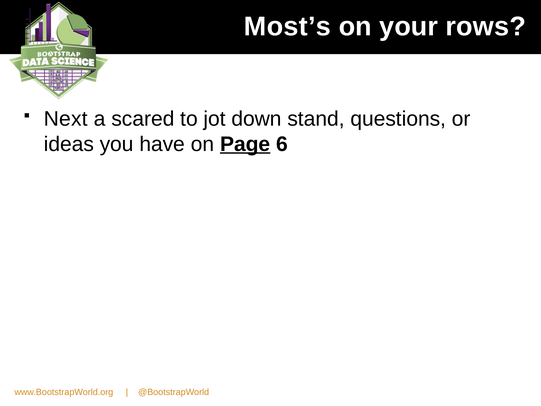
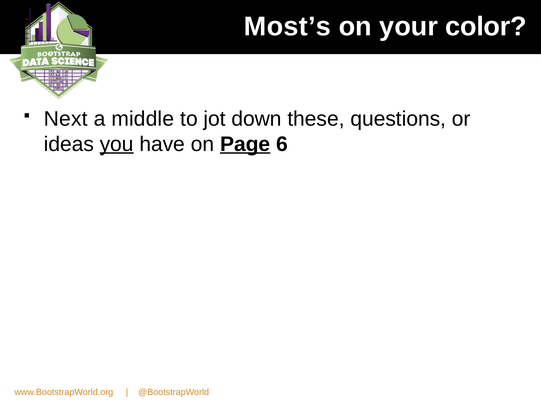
rows: rows -> color
scared: scared -> middle
stand: stand -> these
you underline: none -> present
